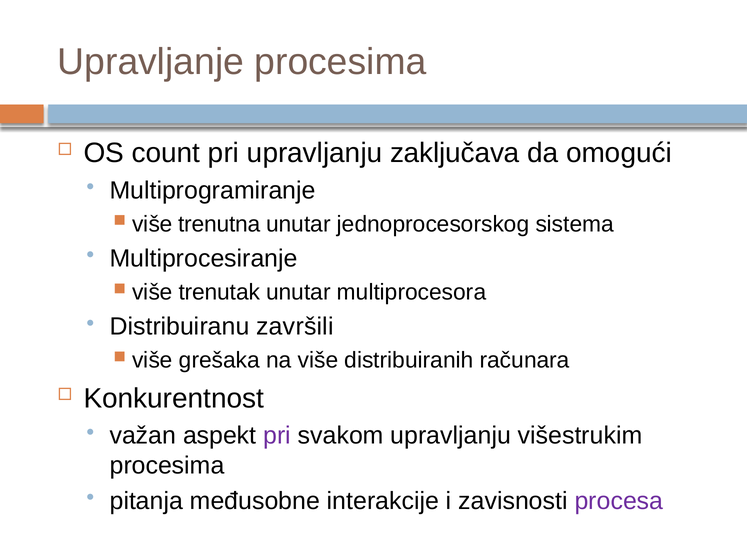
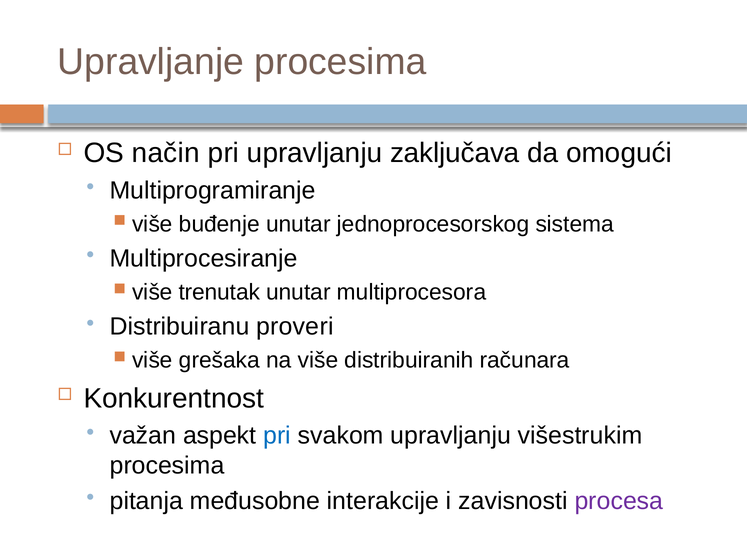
count: count -> način
trenutna: trenutna -> buđenje
završili: završili -> proveri
pri at (277, 436) colour: purple -> blue
